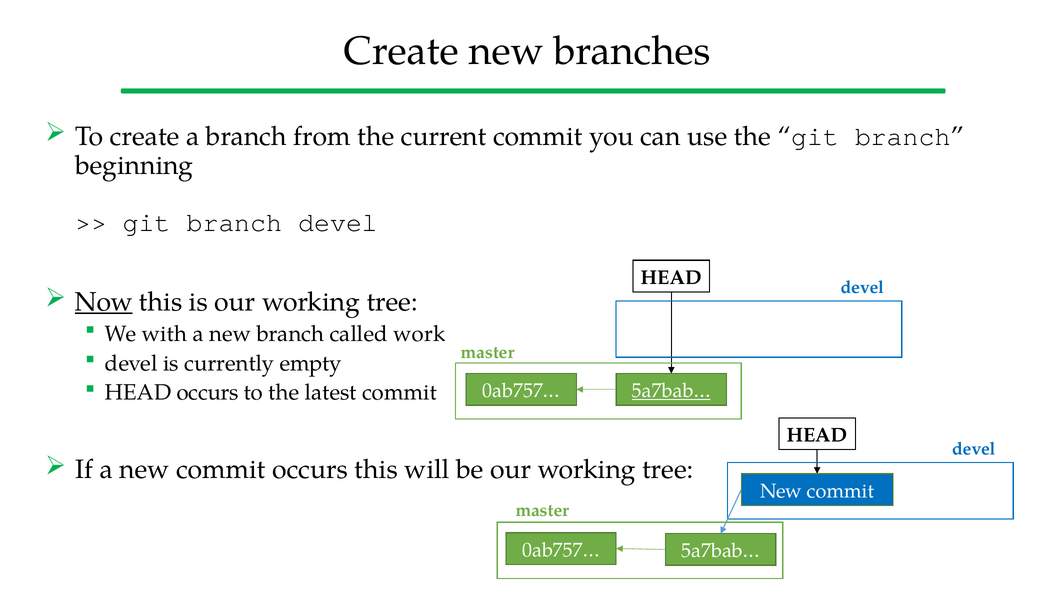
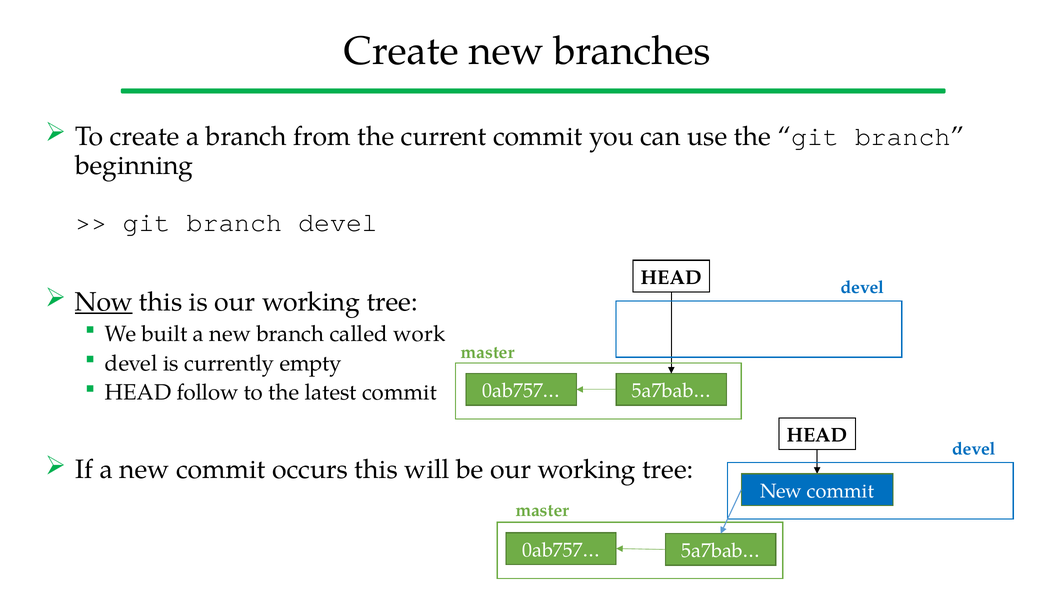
with: with -> built
HEAD occurs: occurs -> follow
5a7bab… at (671, 391) underline: present -> none
